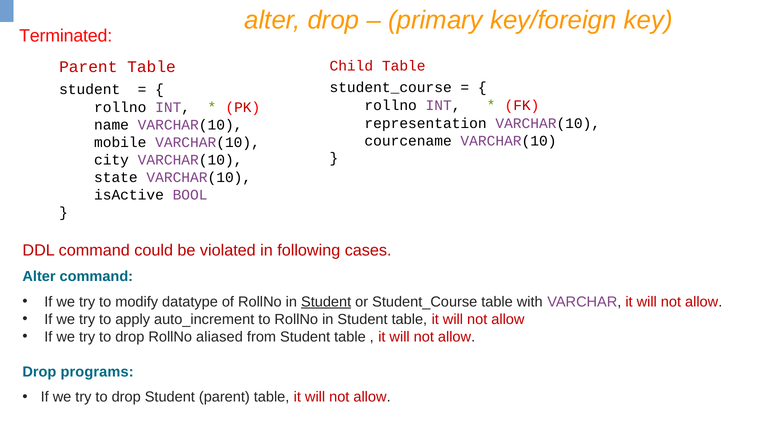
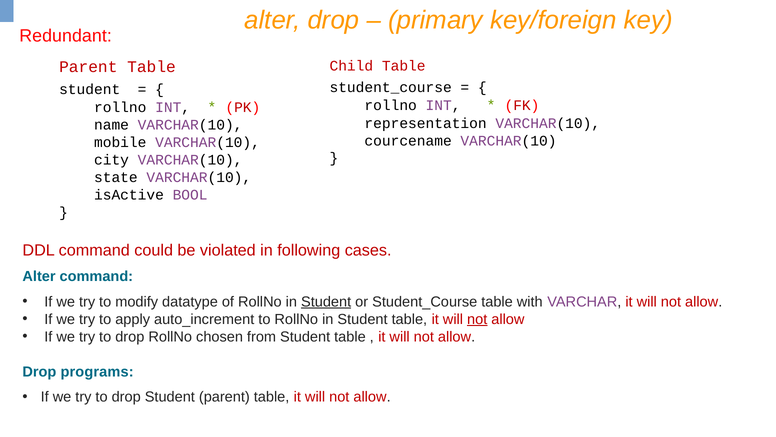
Terminated: Terminated -> Redundant
not at (477, 319) underline: none -> present
aliased: aliased -> chosen
